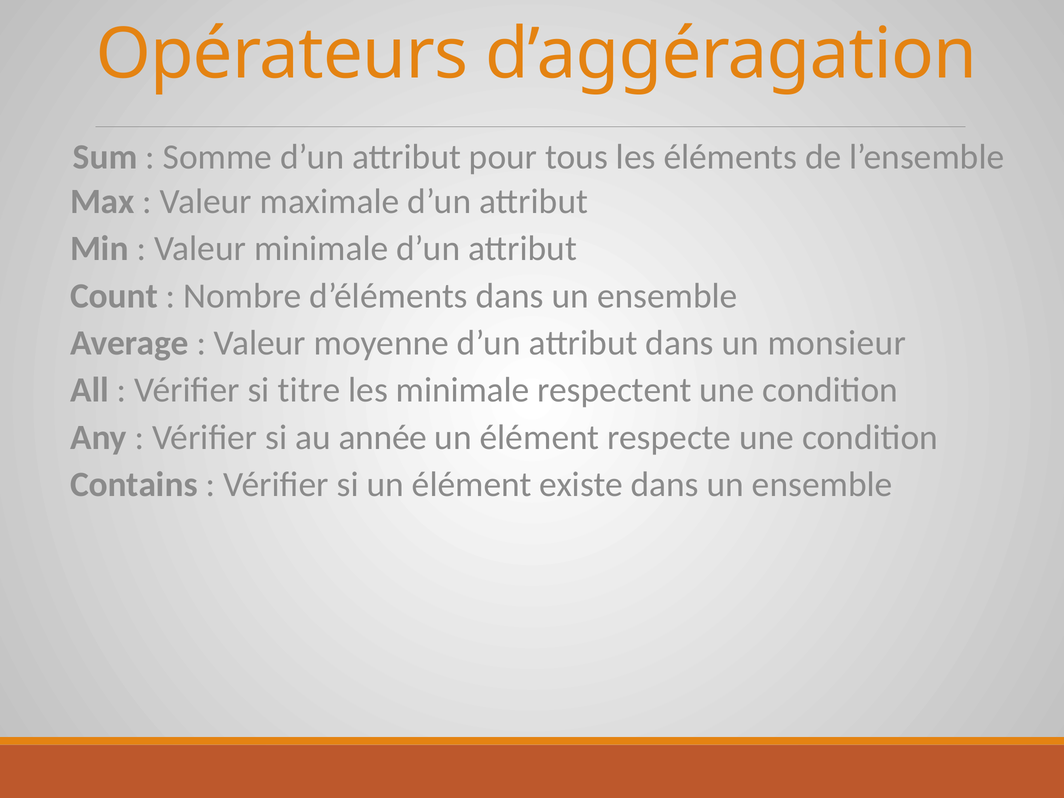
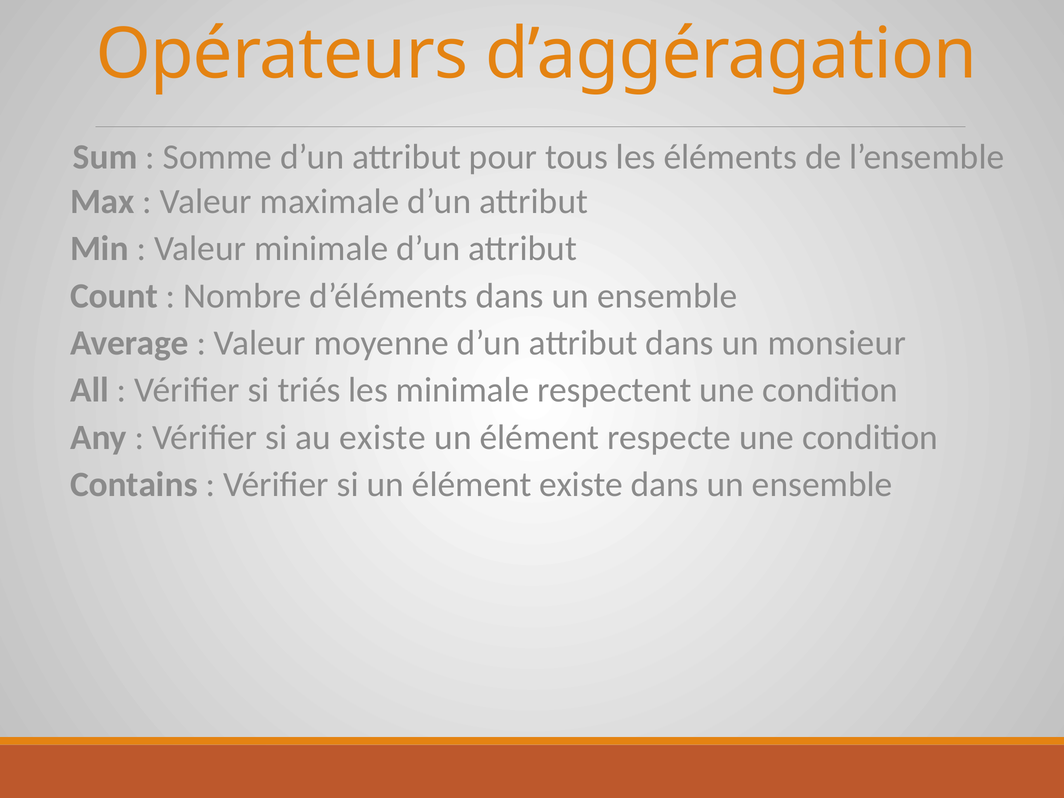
titre: titre -> triés
au année: année -> existe
